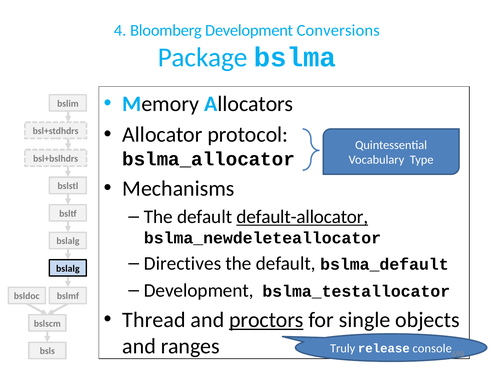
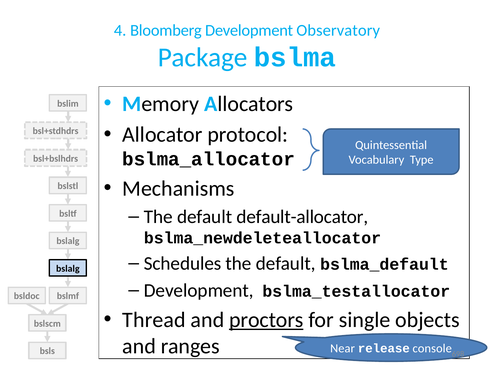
Conversions: Conversions -> Observatory
default-allocator underline: present -> none
Directives: Directives -> Schedules
Truly: Truly -> Near
